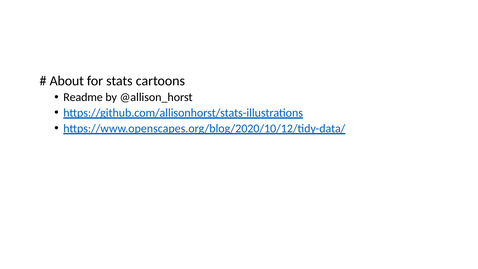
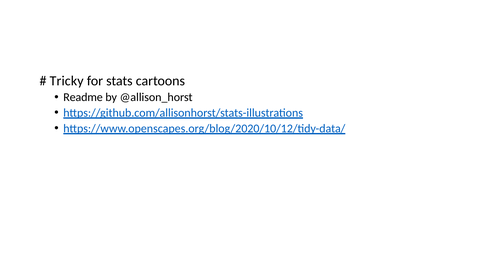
About: About -> Tricky
